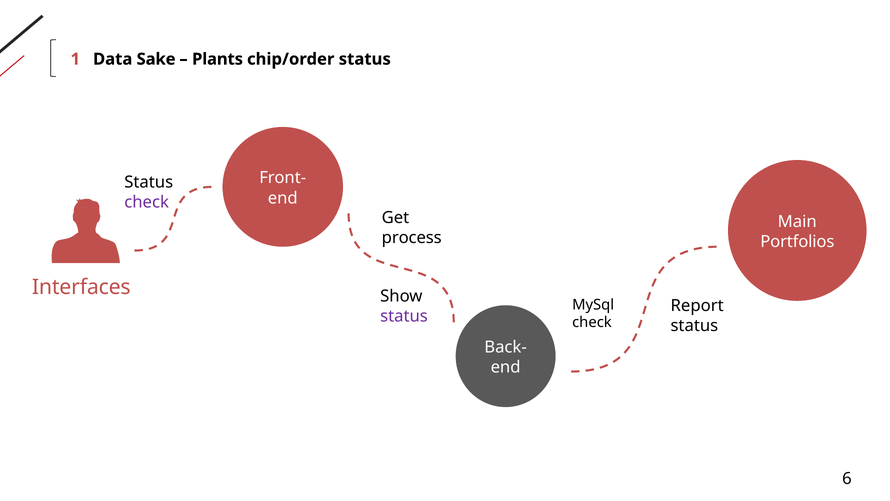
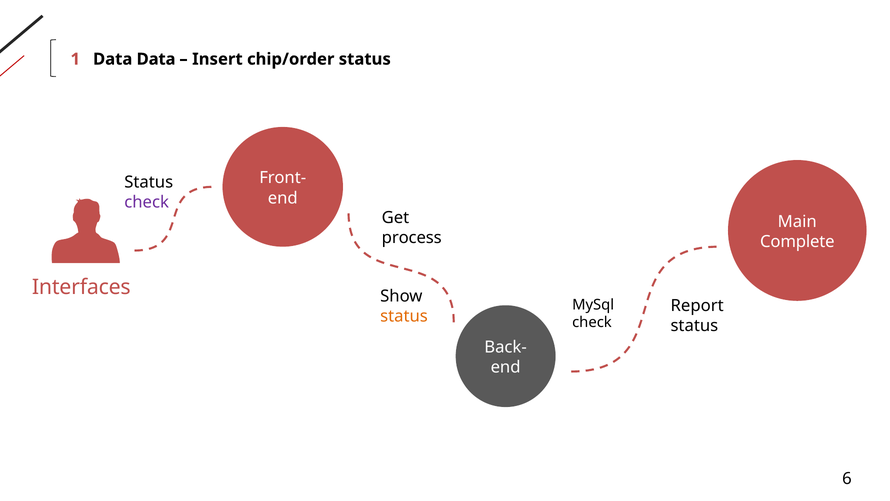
Data Sake: Sake -> Data
Plants: Plants -> Insert
Portfolios: Portfolios -> Complete
status at (404, 316) colour: purple -> orange
